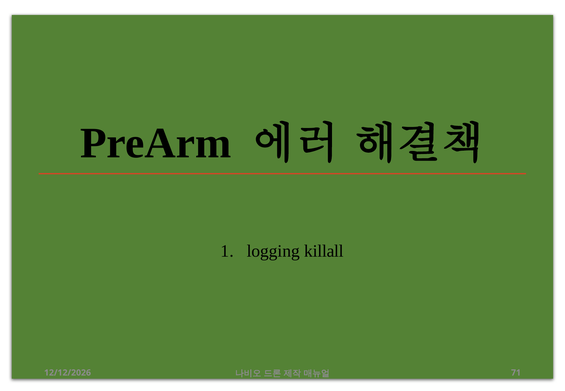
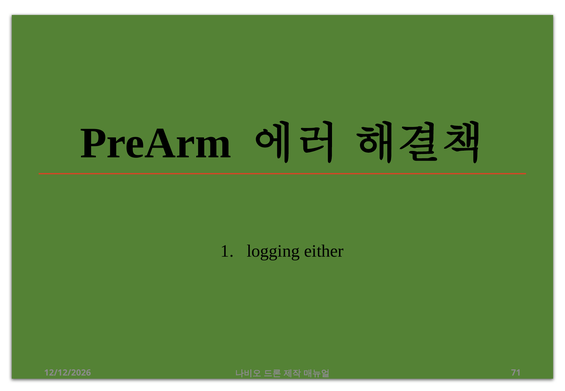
killall: killall -> either
